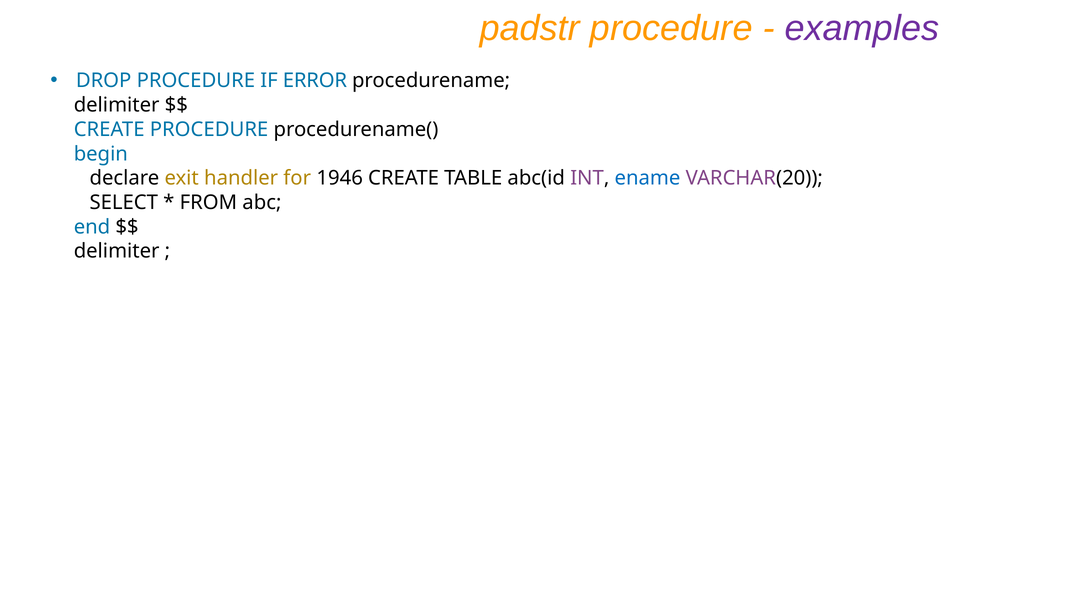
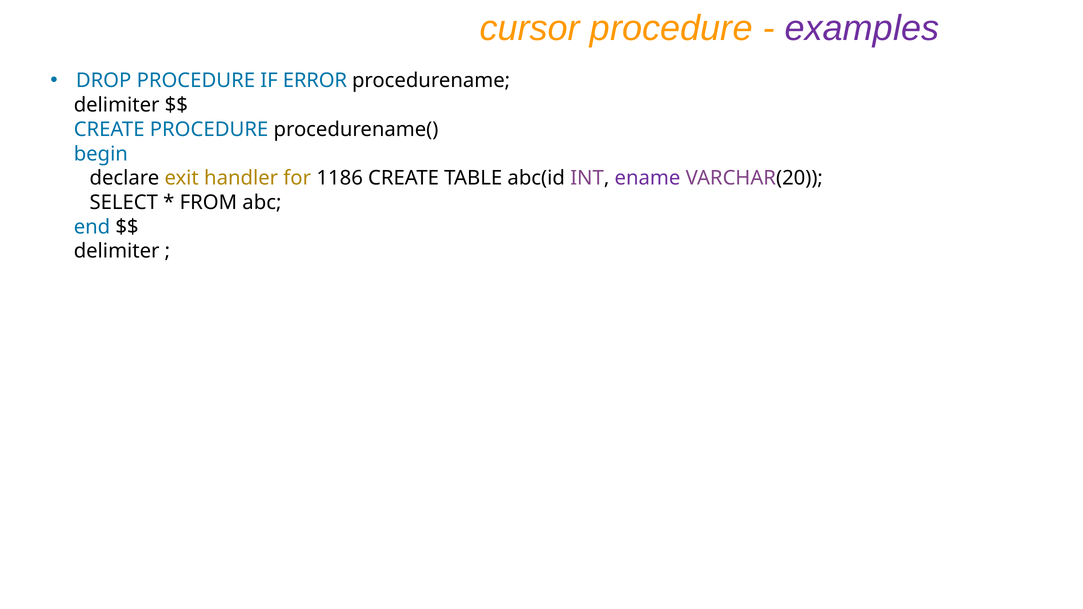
padstr: padstr -> cursor
1946: 1946 -> 1186
ename colour: blue -> purple
